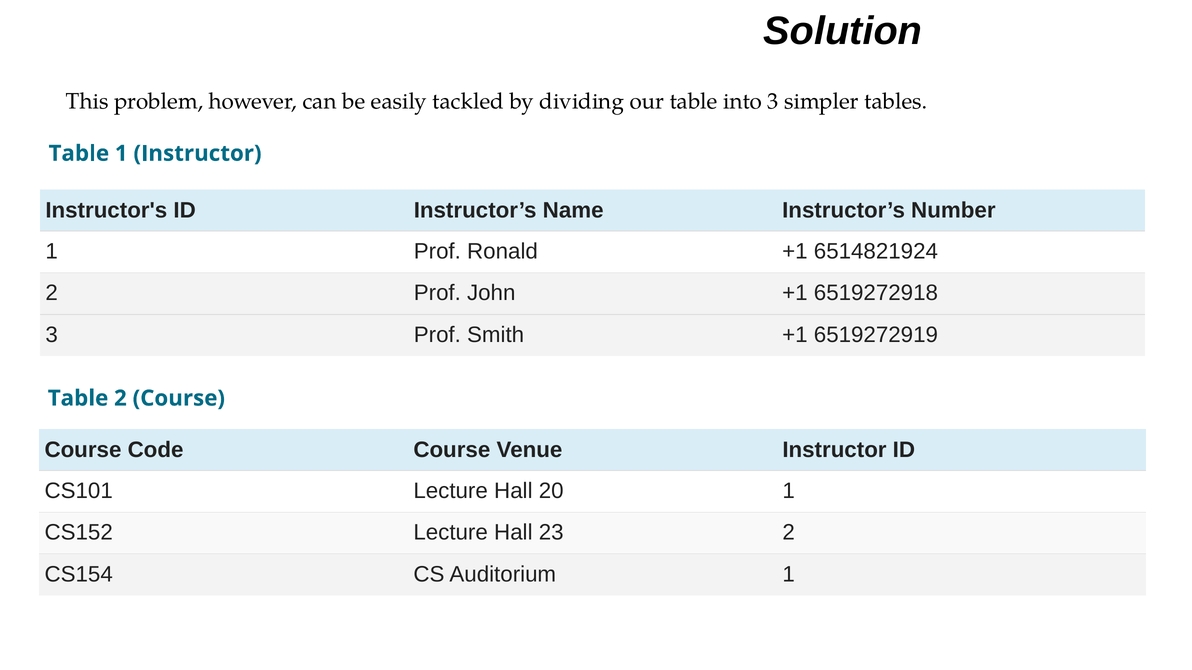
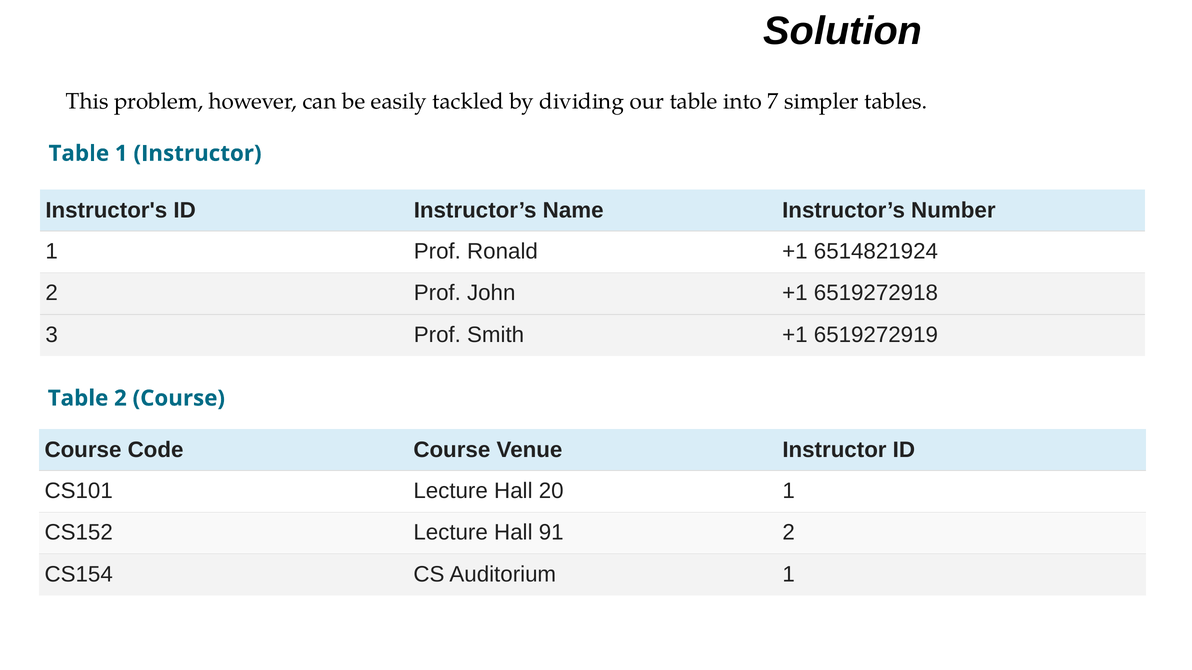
into 3: 3 -> 7
23: 23 -> 91
